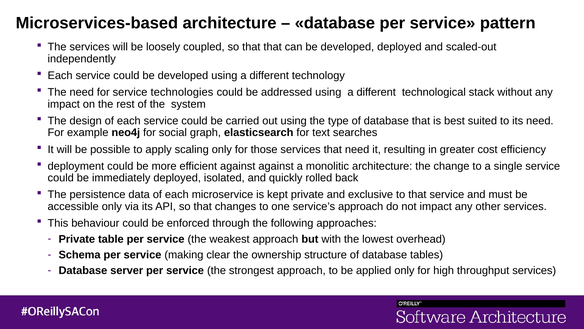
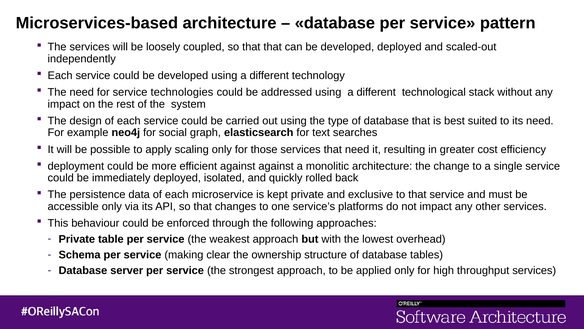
service’s approach: approach -> platforms
